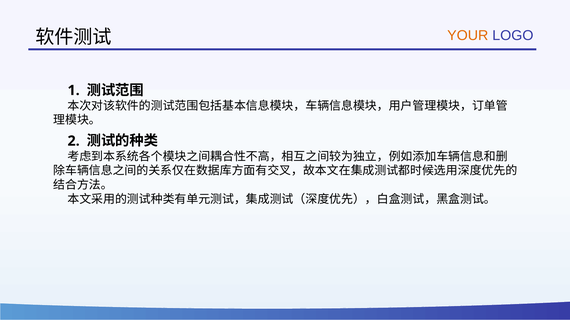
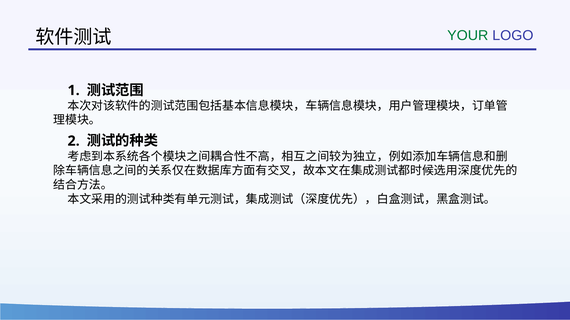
YOUR colour: orange -> green
